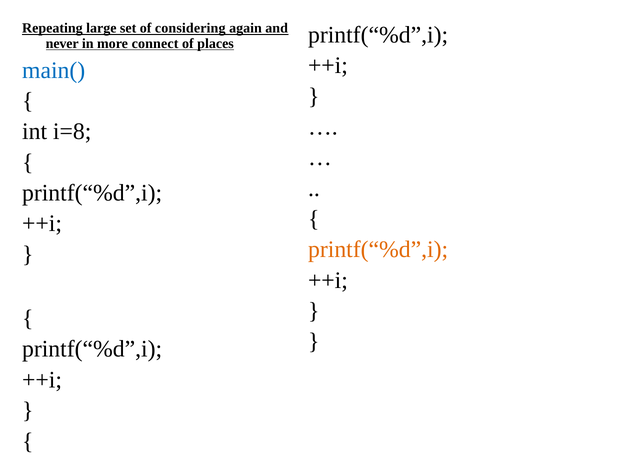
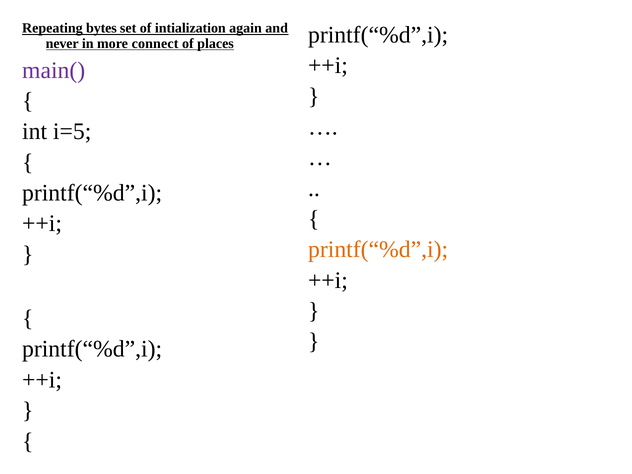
large: large -> bytes
considering: considering -> intialization
main( colour: blue -> purple
i=8: i=8 -> i=5
